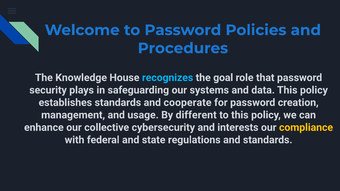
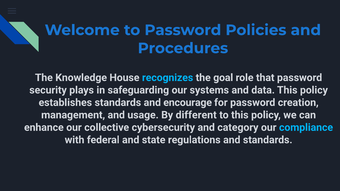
cooperate: cooperate -> encourage
interests: interests -> category
compliance colour: yellow -> light blue
